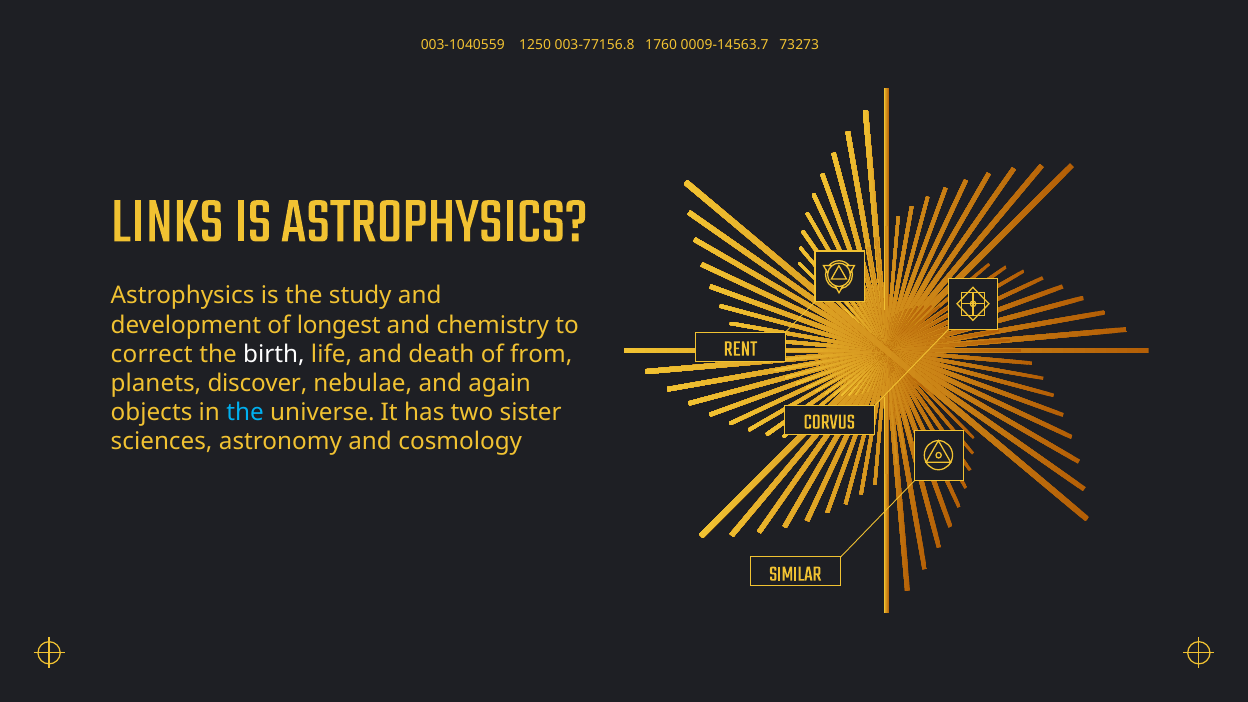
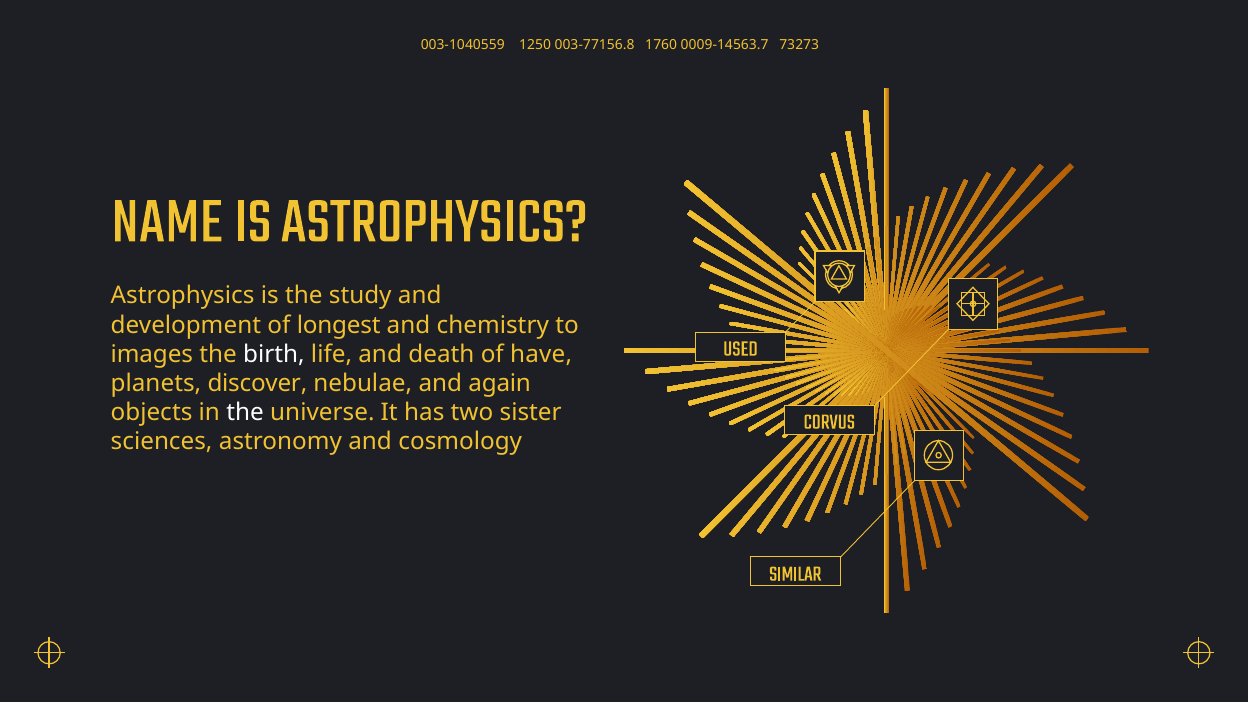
LINKS: LINKS -> NAME
RENT: RENT -> USED
correct: correct -> images
from: from -> have
the at (245, 412) colour: light blue -> white
